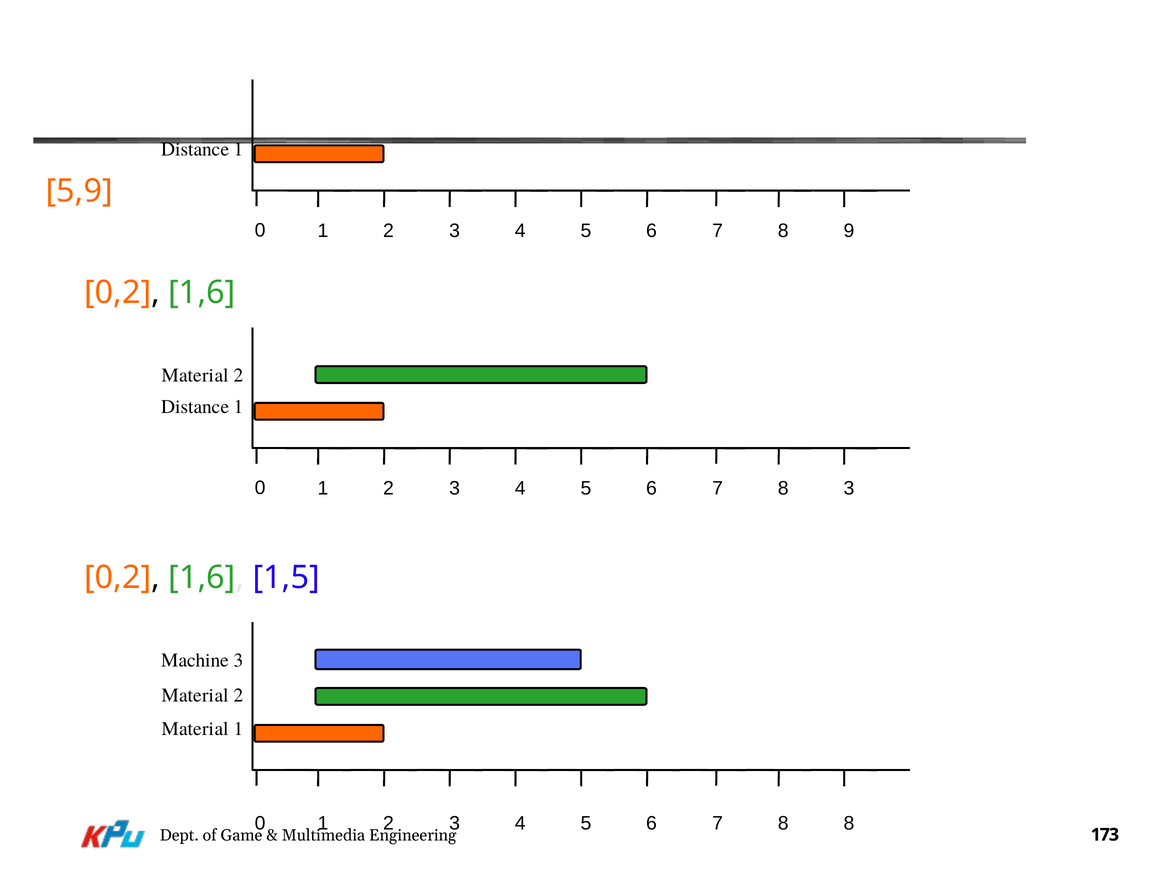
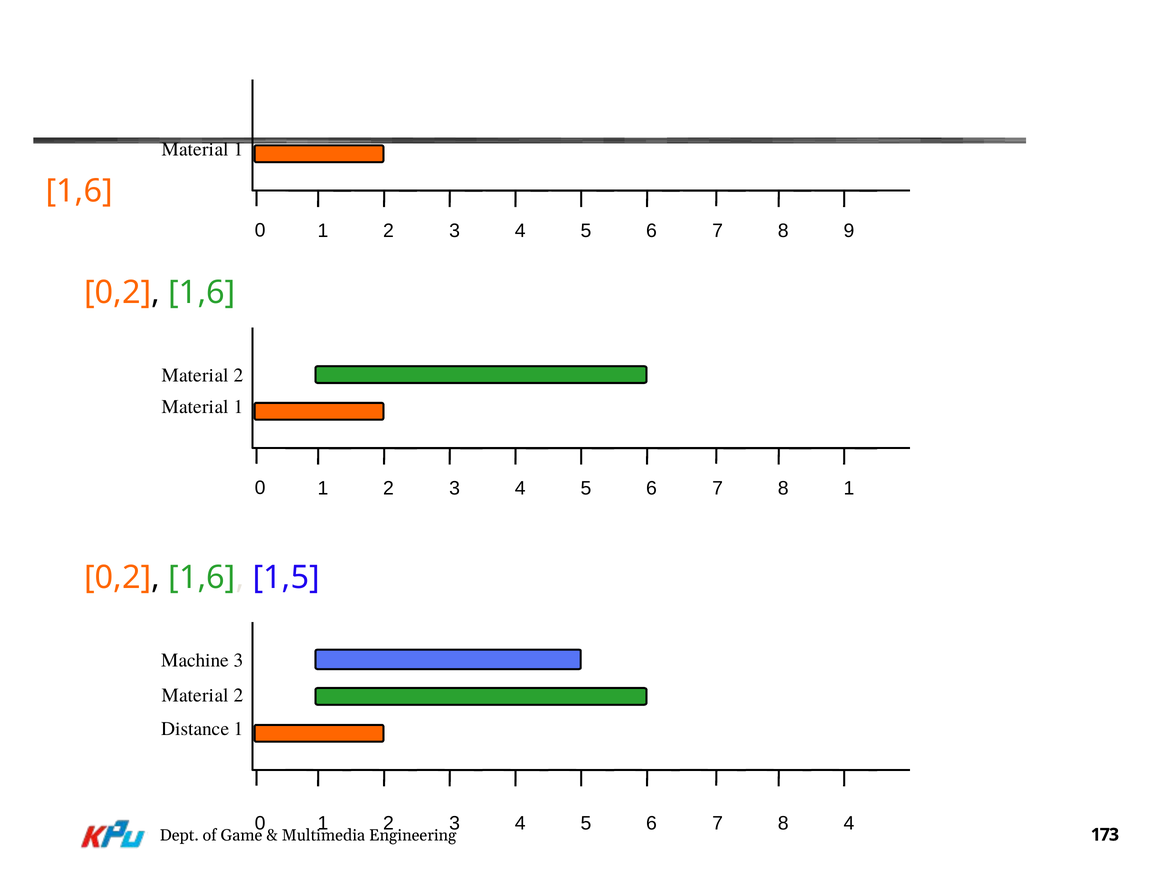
Distance at (195, 149): Distance -> Material
5,9 at (79, 191): 5,9 -> 1,6
Distance at (195, 407): Distance -> Material
1 3: 3 -> 1
Material at (195, 729): Material -> Distance
1 8: 8 -> 4
